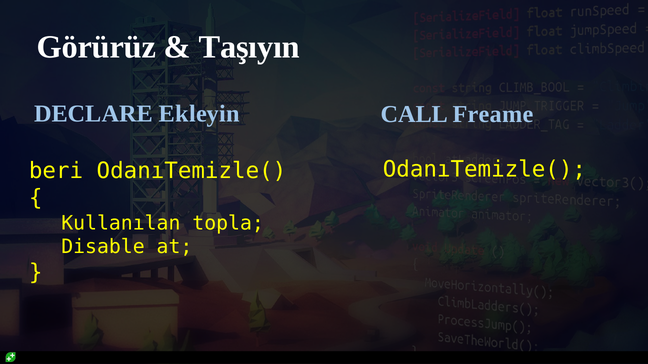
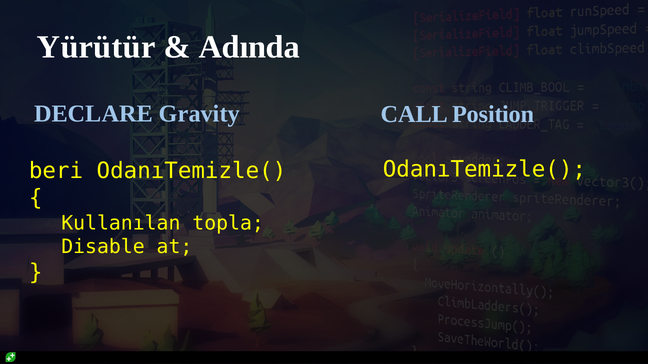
Görürüz: Görürüz -> Yürütür
Taşıyın: Taşıyın -> Adında
Ekleyin: Ekleyin -> Gravity
Freame: Freame -> Position
